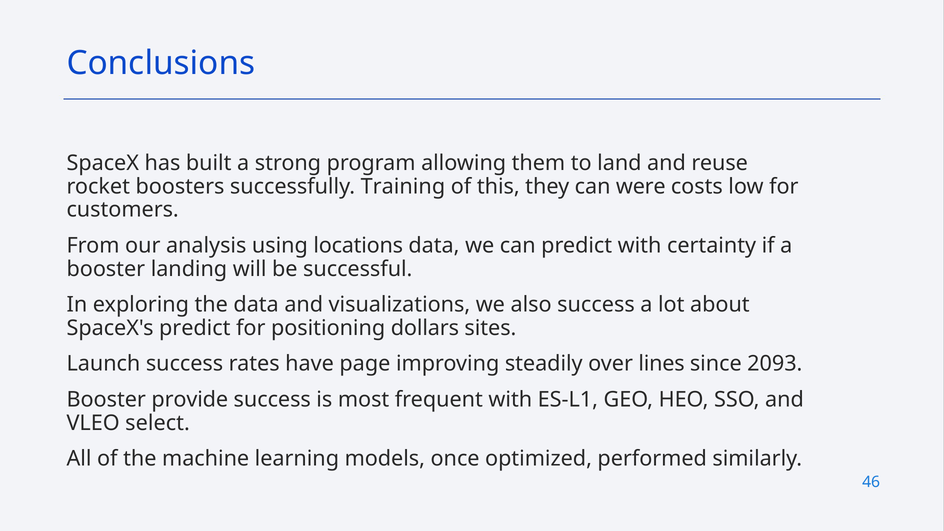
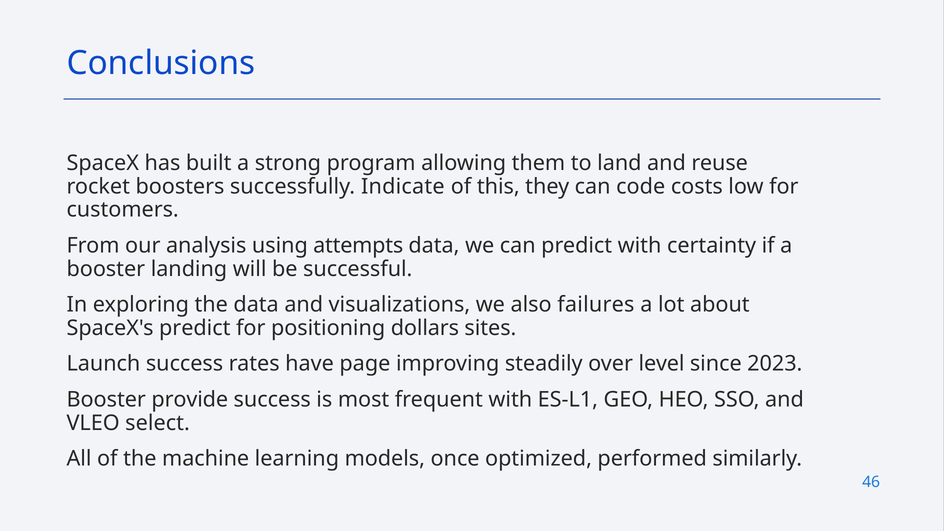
Training: Training -> Indicate
were: were -> code
locations: locations -> attempts
also success: success -> failures
lines: lines -> level
2093: 2093 -> 2023
